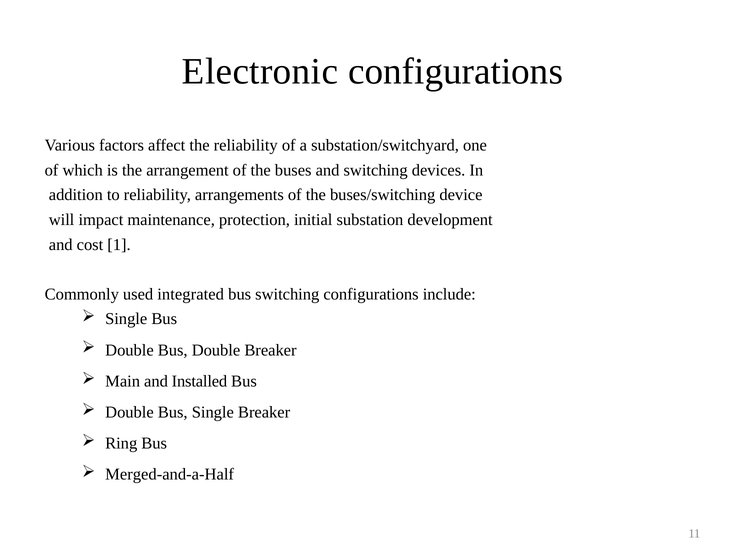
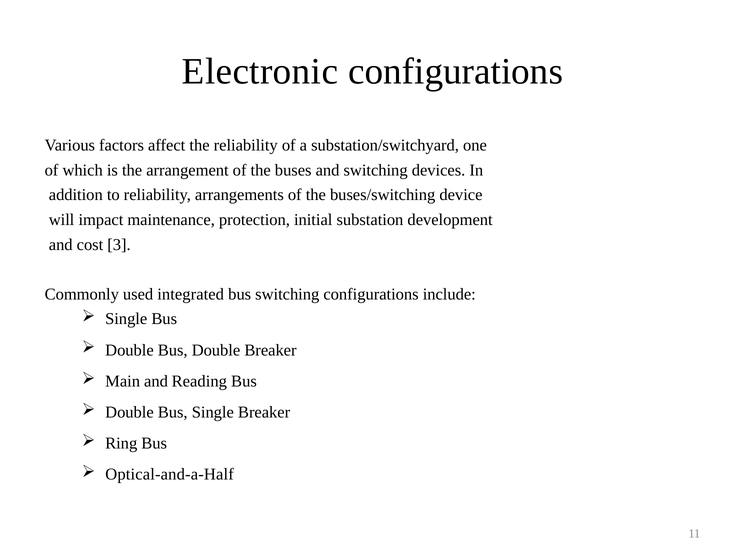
1: 1 -> 3
Installed: Installed -> Reading
Merged-and-a-Half: Merged-and-a-Half -> Optical-and-a-Half
